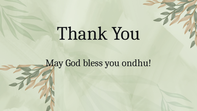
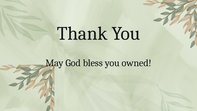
ondhu: ondhu -> owned
